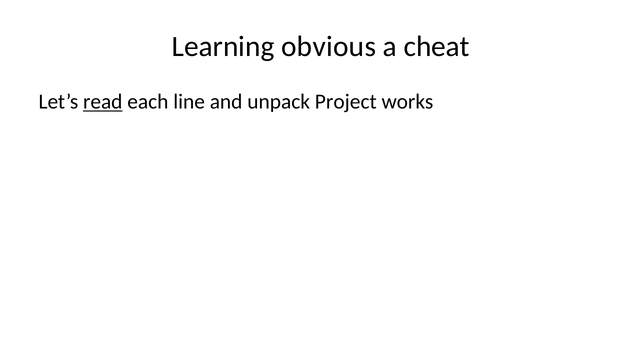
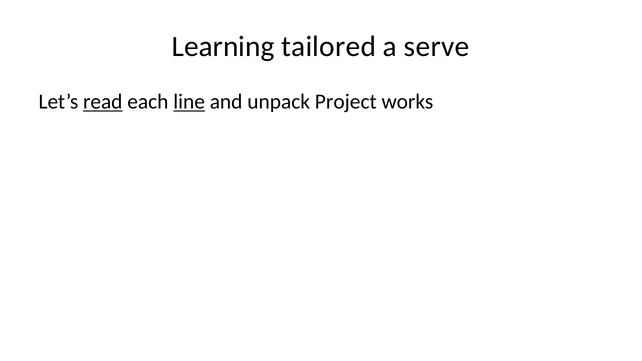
obvious: obvious -> tailored
cheat: cheat -> serve
line underline: none -> present
